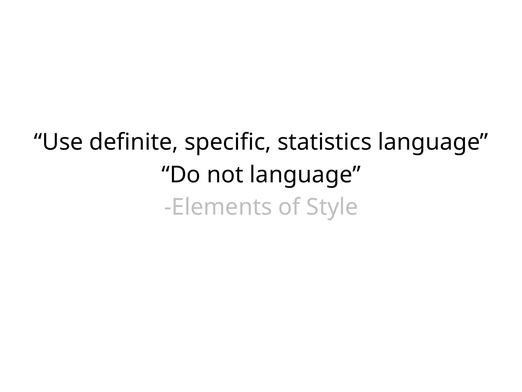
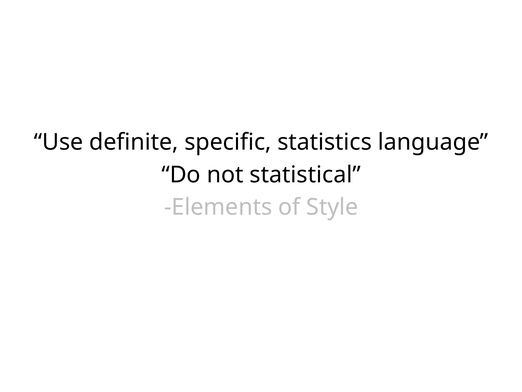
not language: language -> statistical
